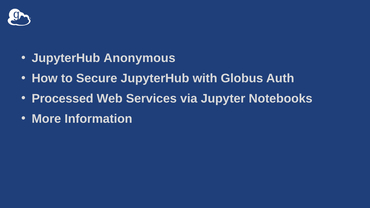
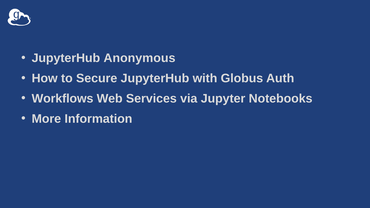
Processed: Processed -> Workflows
